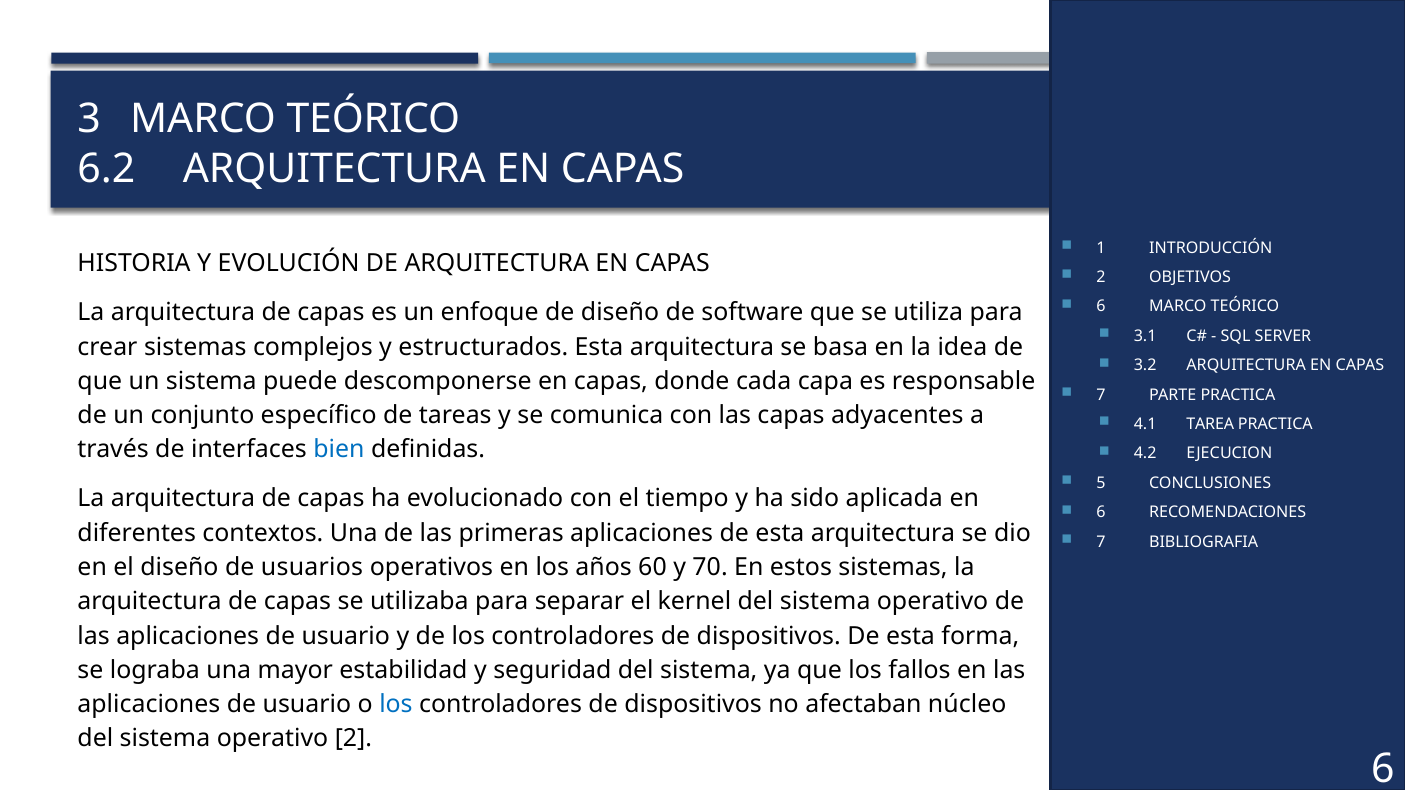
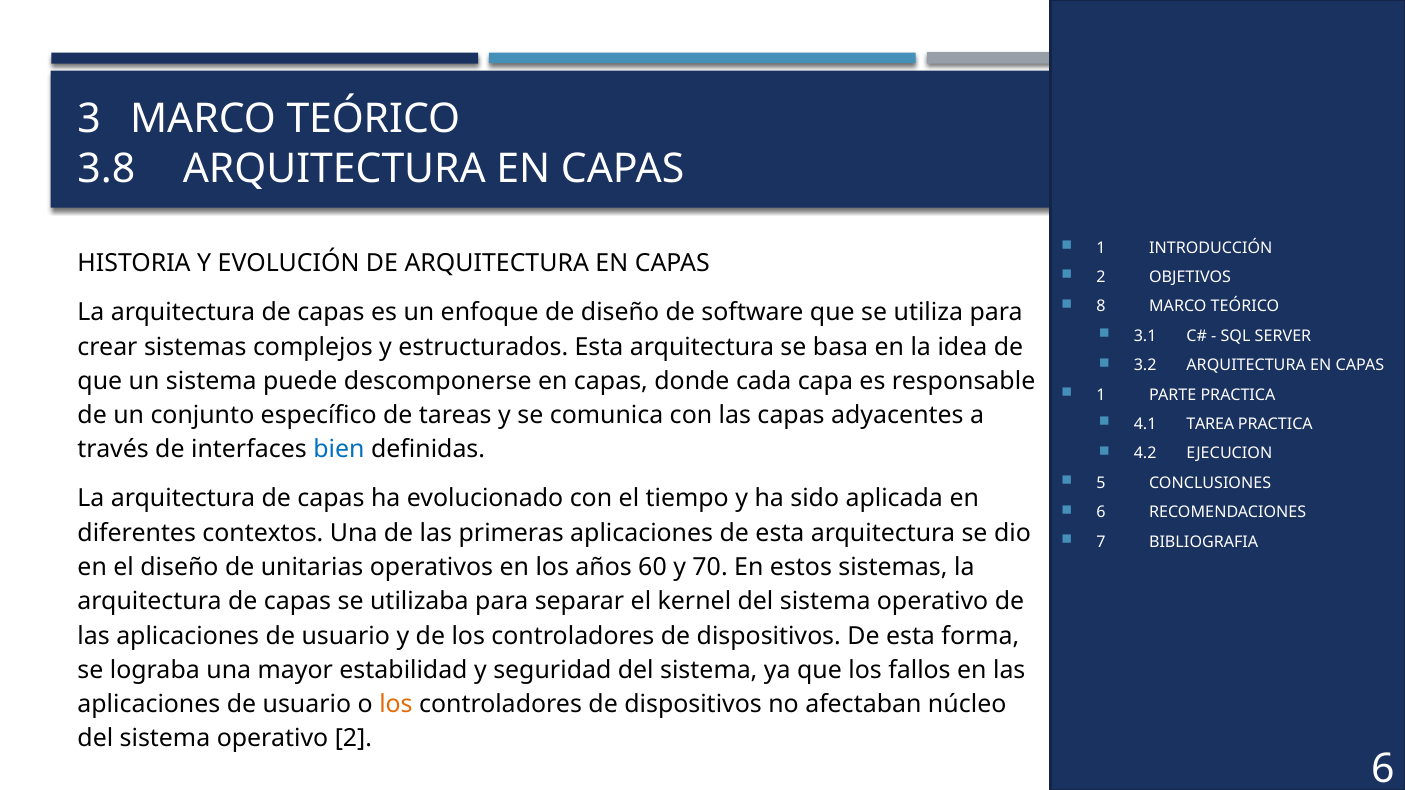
6.2: 6.2 -> 3.8
6 at (1101, 307): 6 -> 8
7 at (1101, 395): 7 -> 1
usuarios: usuarios -> unitarias
los at (396, 705) colour: blue -> orange
